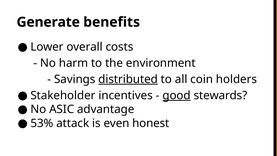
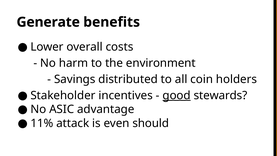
distributed underline: present -> none
53%: 53% -> 11%
honest: honest -> should
